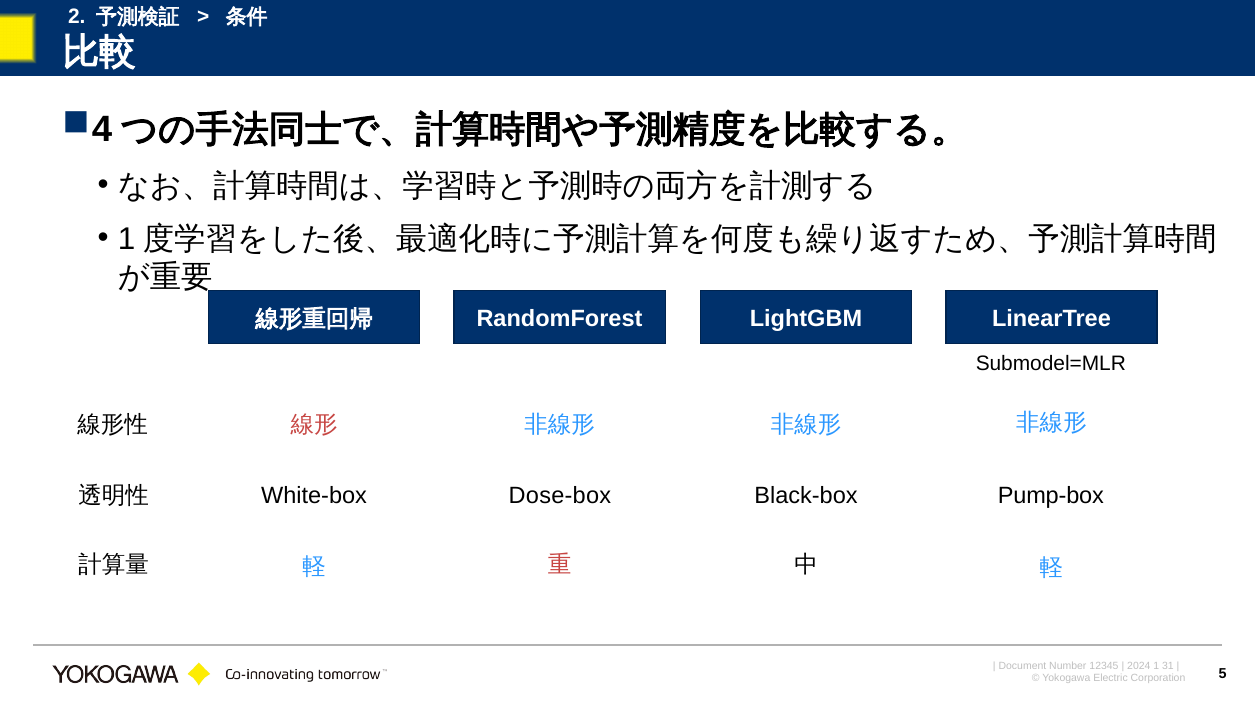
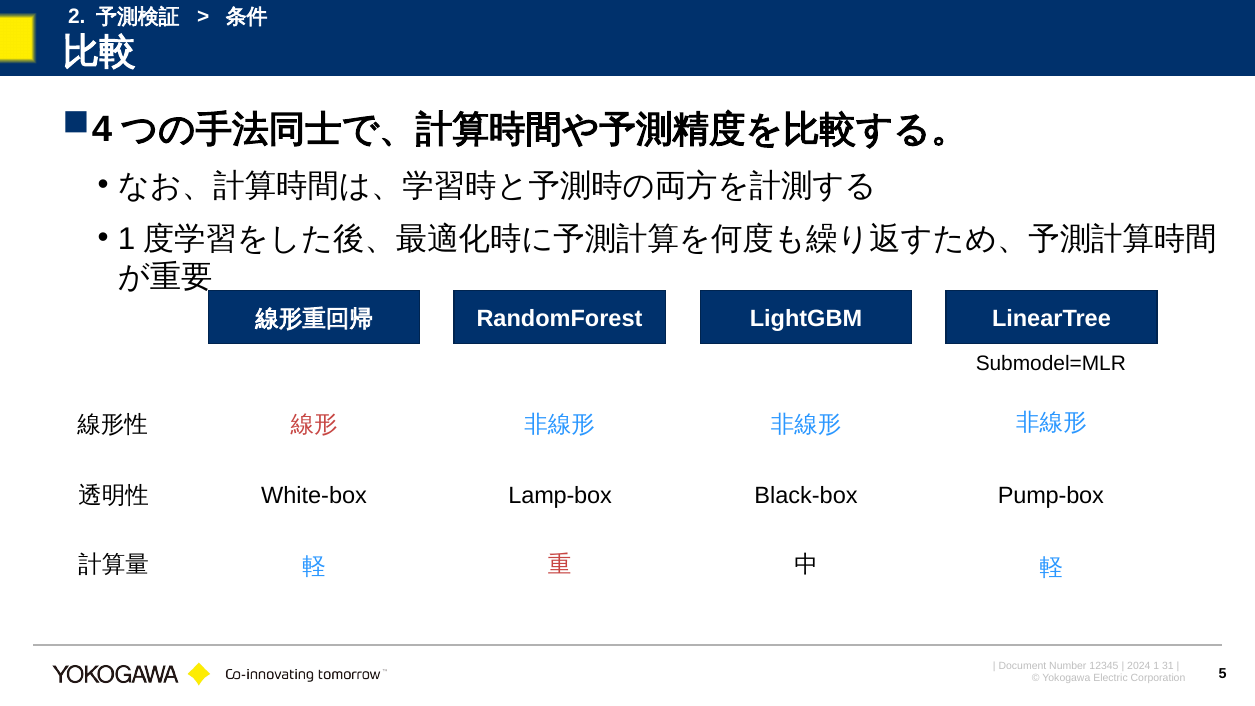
Dose-box: Dose-box -> Lamp-box
